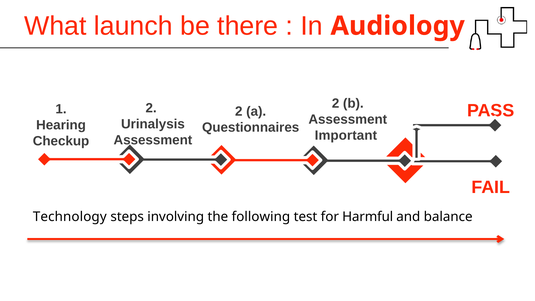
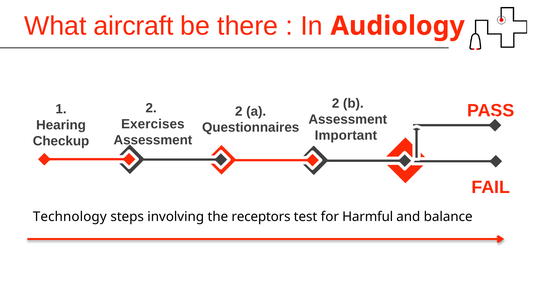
launch: launch -> aircraft
Urinalysis: Urinalysis -> Exercises
following: following -> receptors
